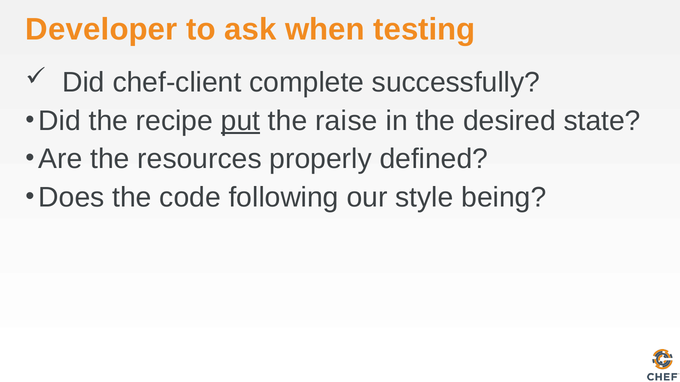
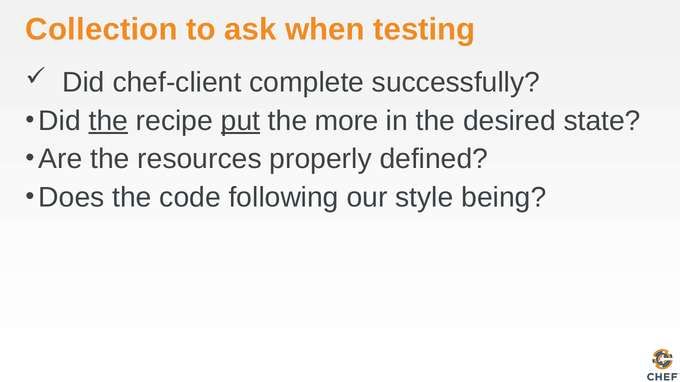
Developer: Developer -> Collection
the at (108, 121) underline: none -> present
raise: raise -> more
